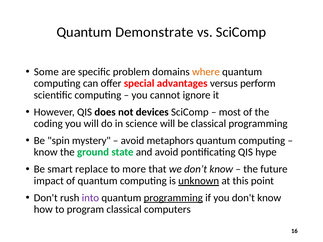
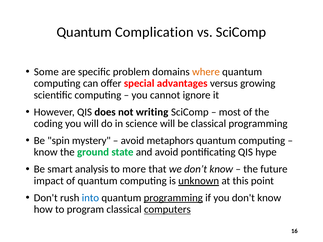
Demonstrate: Demonstrate -> Complication
perform: perform -> growing
devices: devices -> writing
replace: replace -> analysis
into colour: purple -> blue
computers underline: none -> present
